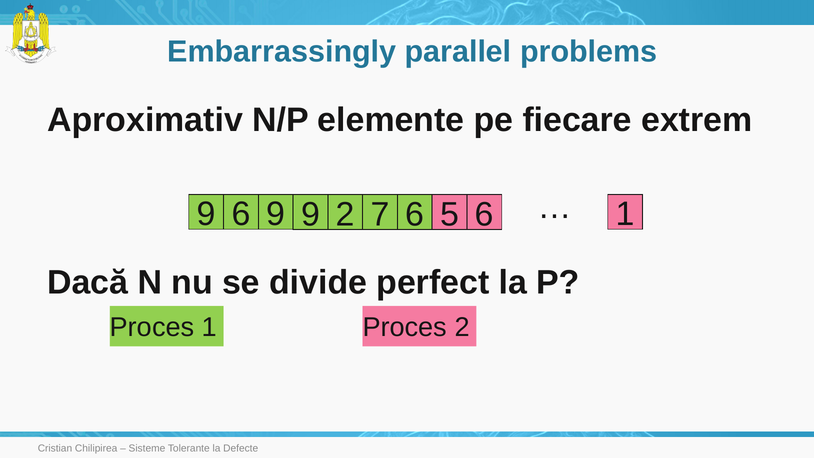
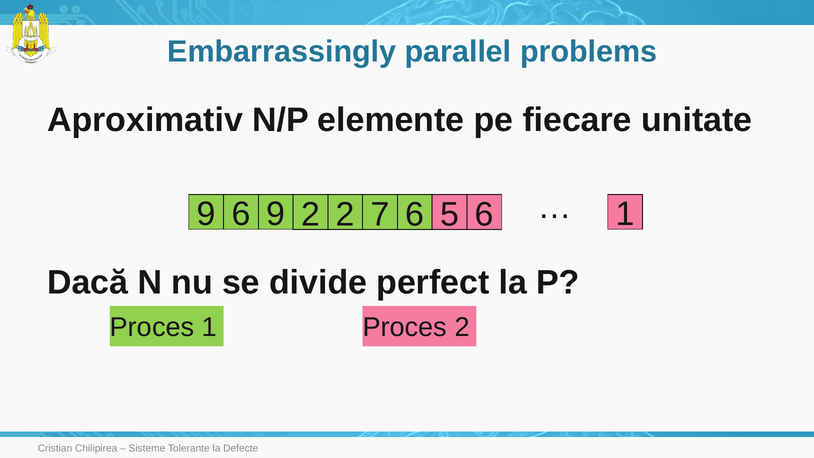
extrem: extrem -> unitate
9 9: 9 -> 2
